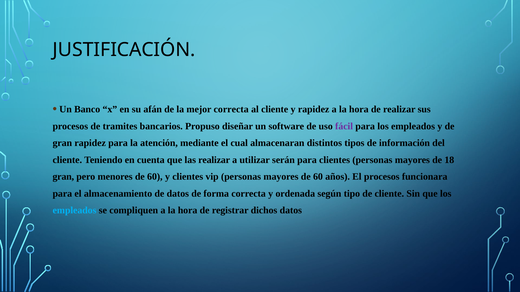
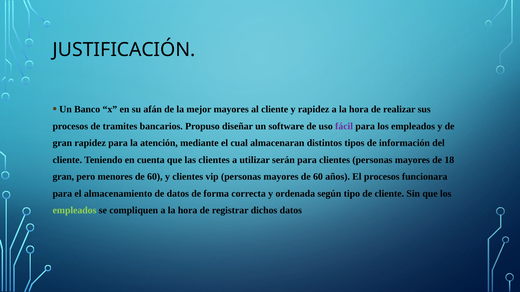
mejor correcta: correcta -> mayores
las realizar: realizar -> clientes
empleados at (74, 211) colour: light blue -> light green
